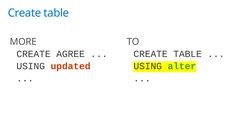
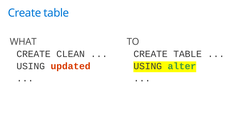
MORE: MORE -> WHAT
AGREE: AGREE -> CLEAN
